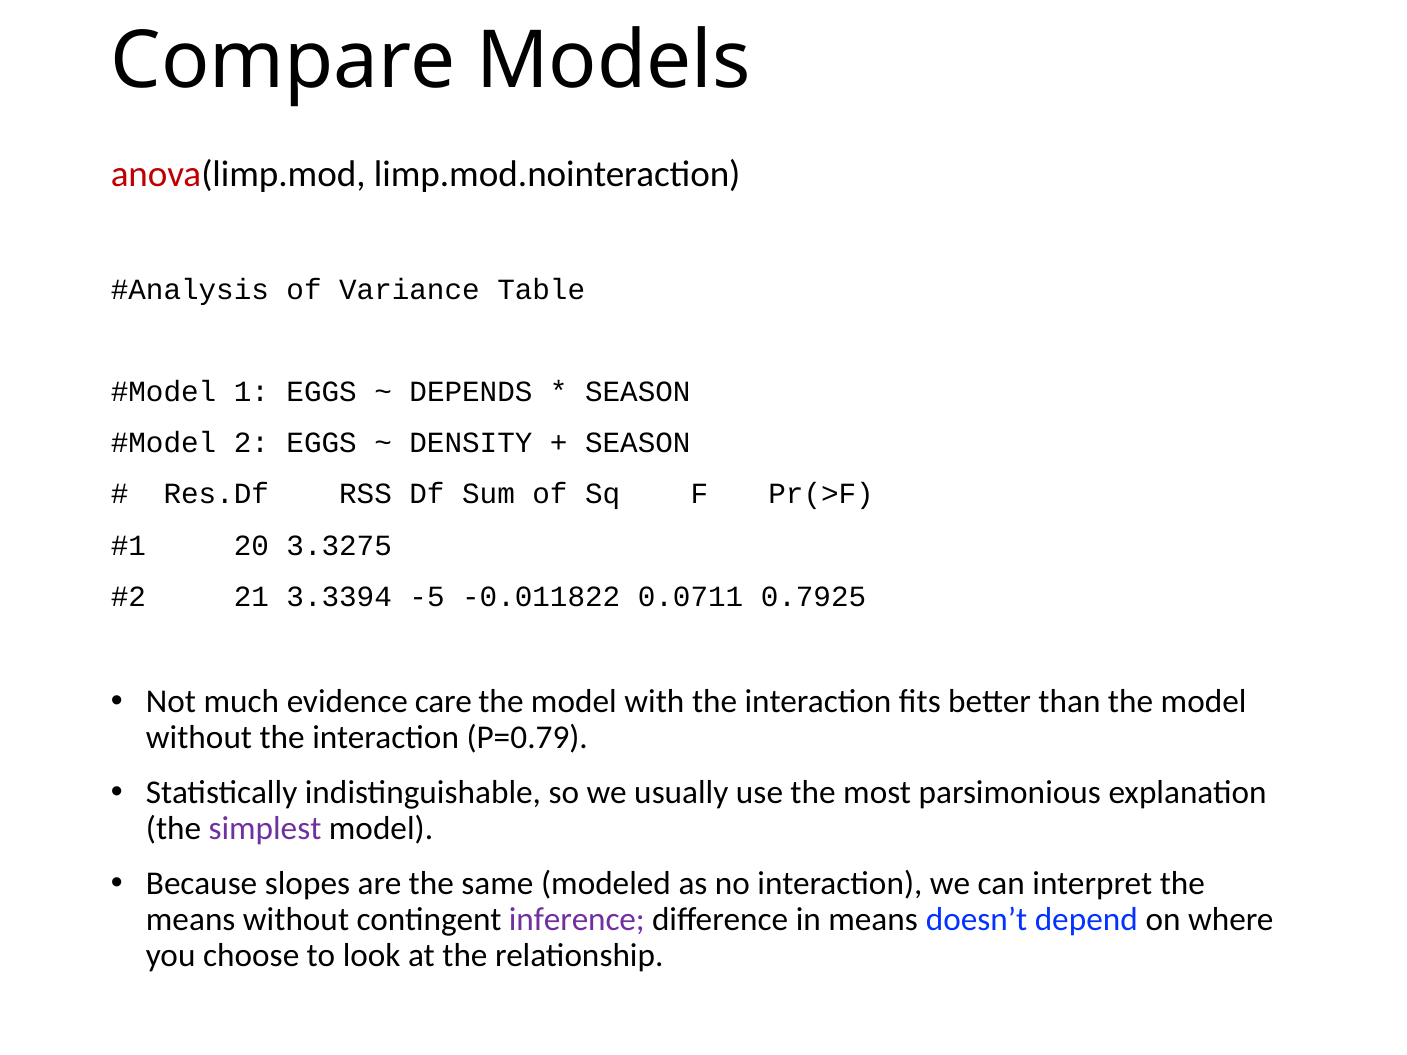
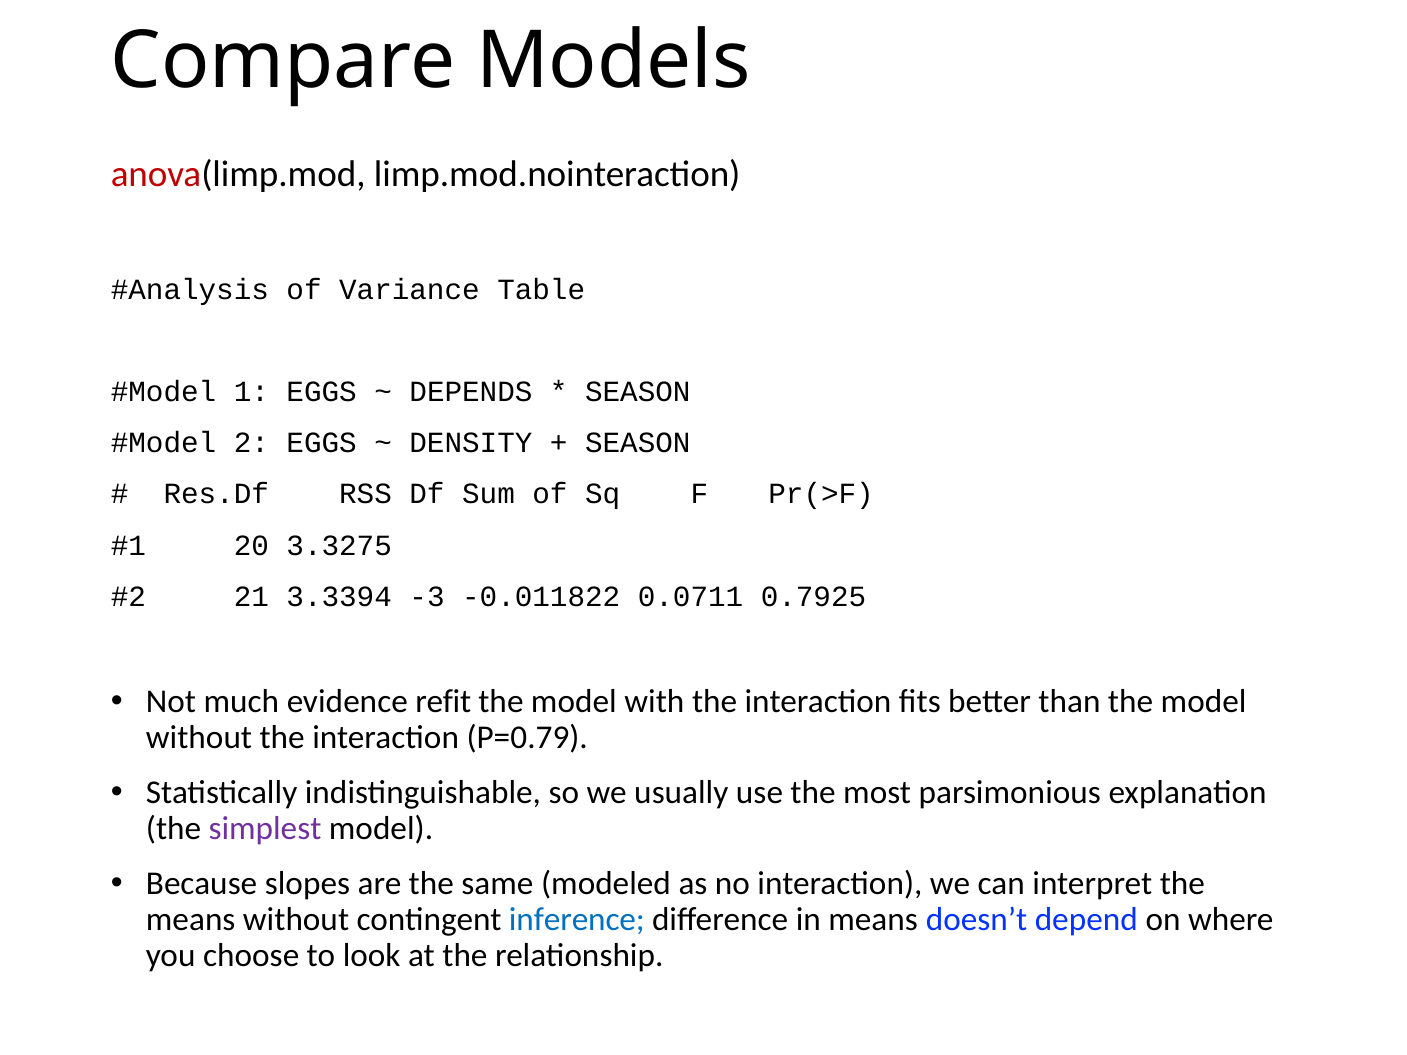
-5: -5 -> -3
care: care -> refit
inference colour: purple -> blue
